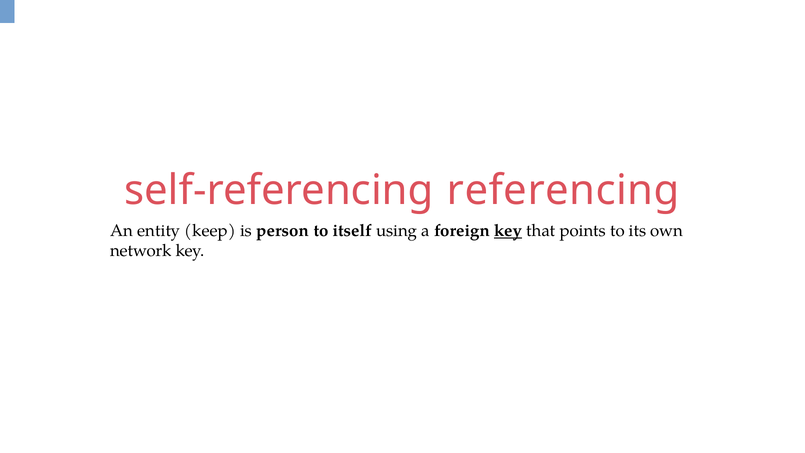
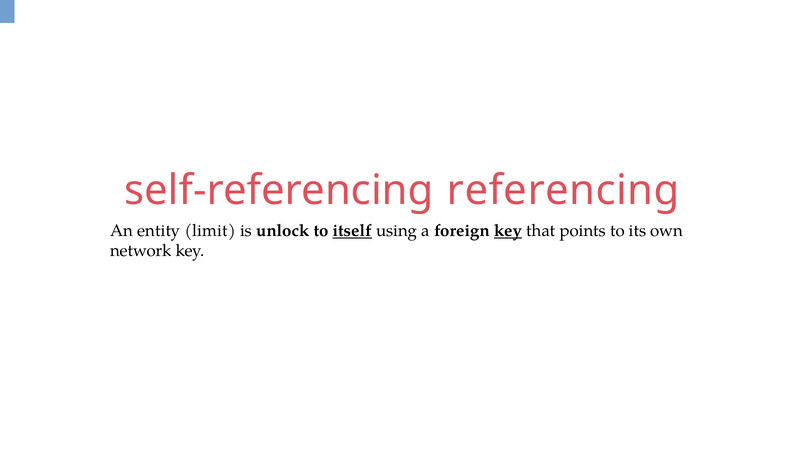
keep: keep -> limit
person: person -> unlock
itself underline: none -> present
